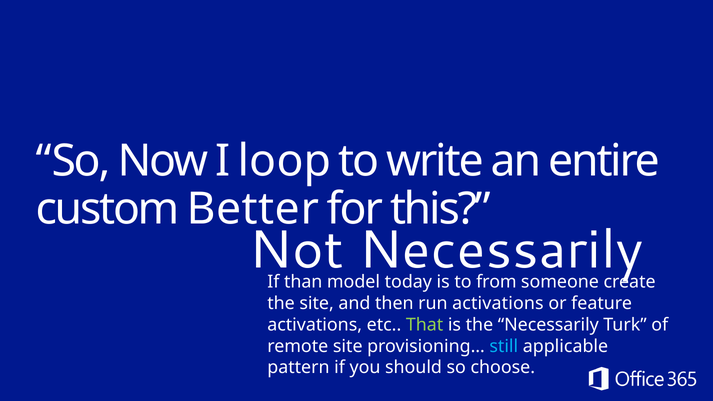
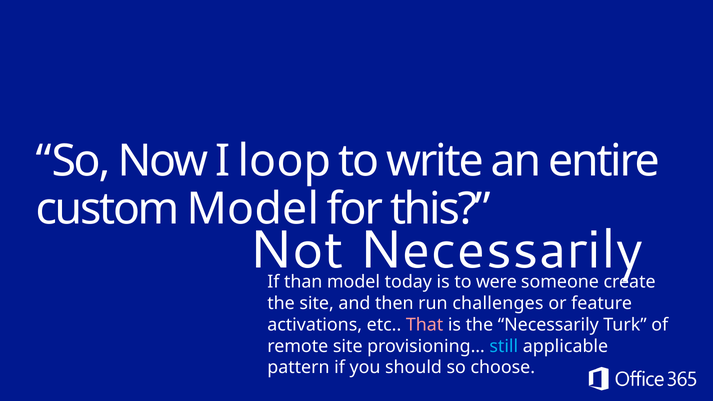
custom Better: Better -> Model
from: from -> were
run activations: activations -> challenges
That colour: light green -> pink
